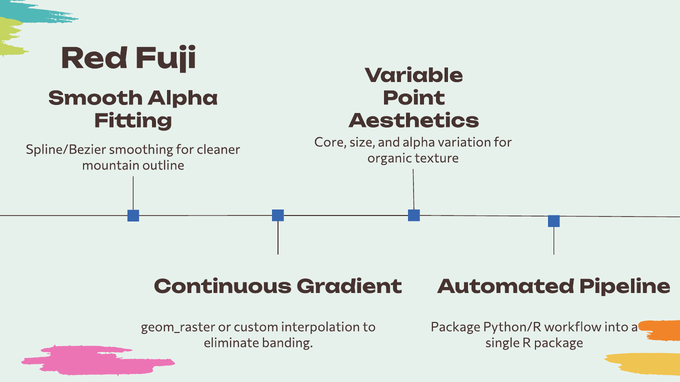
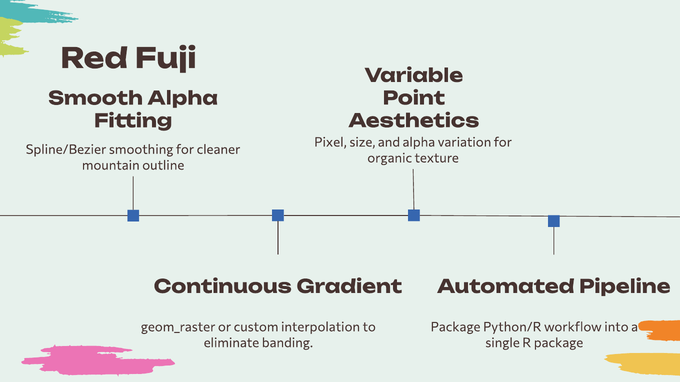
Core: Core -> Pixel
